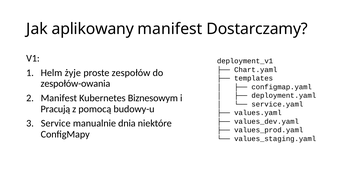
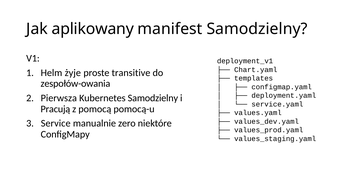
manifest Dostarczamy: Dostarczamy -> Samodzielny
zespołów: zespołów -> transitive
Manifest at (59, 98): Manifest -> Pierwsza
Kubernetes Biznesowym: Biznesowym -> Samodzielny
budowy-u: budowy-u -> pomocą-u
dnia: dnia -> zero
